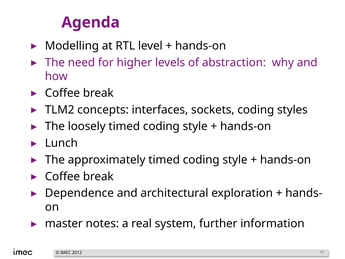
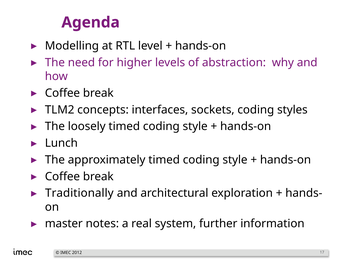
Dependence: Dependence -> Traditionally
